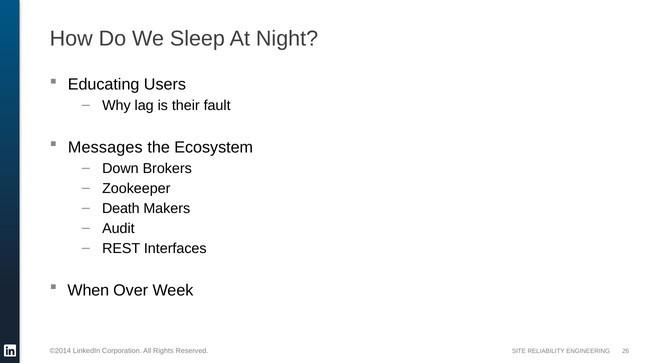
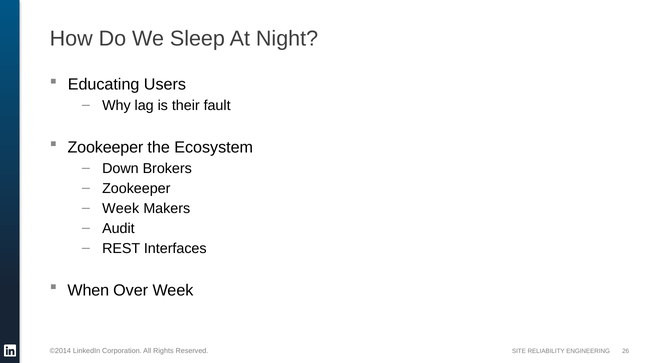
Messages at (105, 147): Messages -> Zookeeper
Death at (121, 208): Death -> Week
